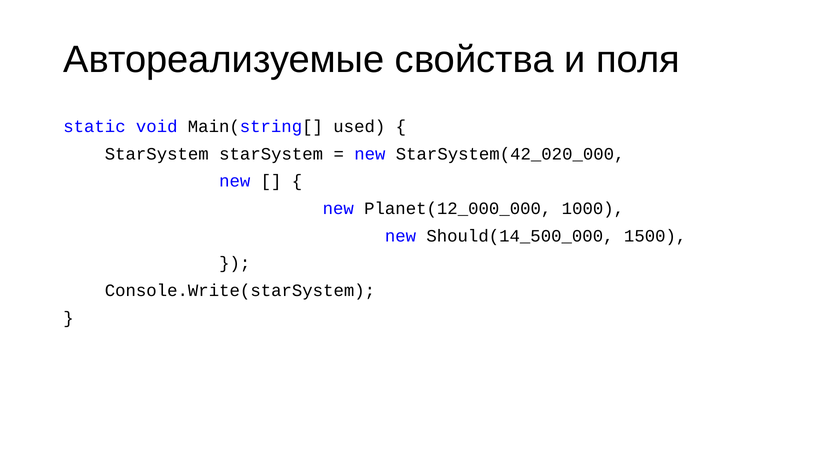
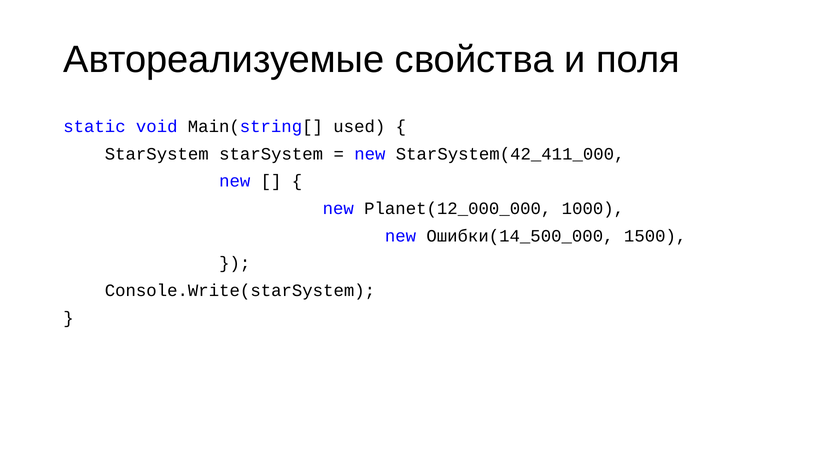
StarSystem(42_020_000: StarSystem(42_020_000 -> StarSystem(42_411_000
Should(14_500_000: Should(14_500_000 -> Ошибки(14_500_000
